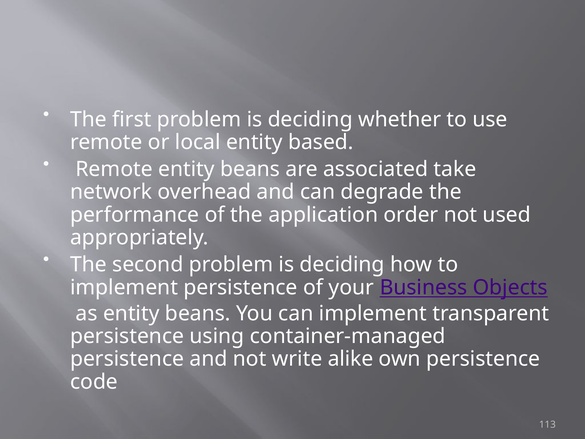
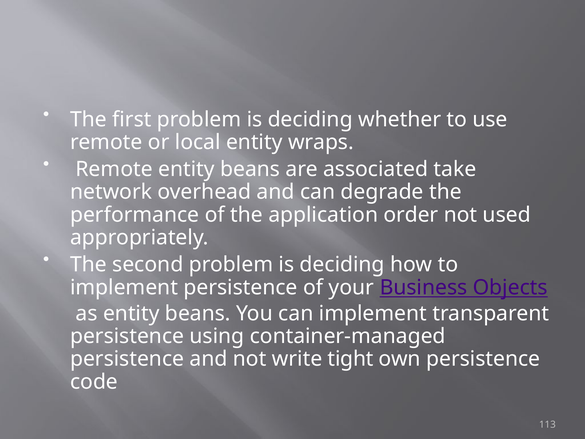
based: based -> wraps
alike: alike -> tight
